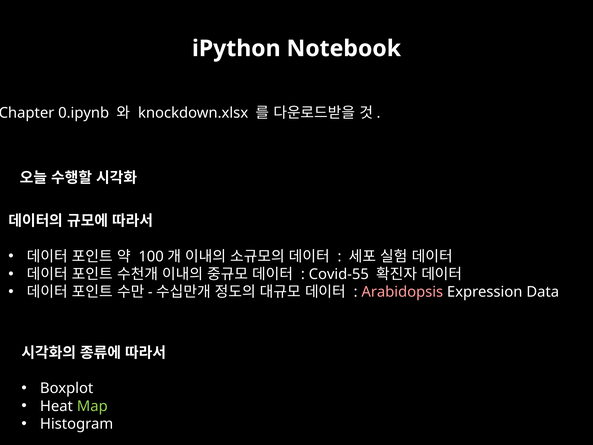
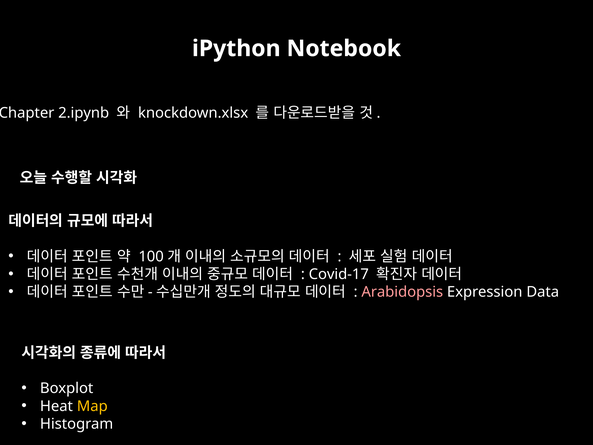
0.ipynb: 0.ipynb -> 2.ipynb
Covid-55: Covid-55 -> Covid-17
Map colour: light green -> yellow
